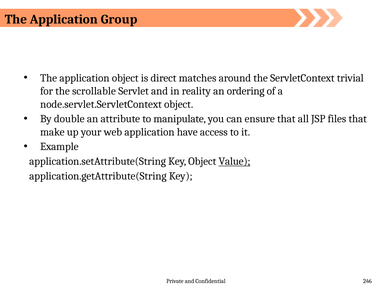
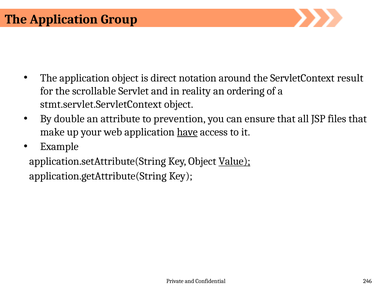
matches: matches -> notation
trivial: trivial -> result
node.servlet.ServletContext: node.servlet.ServletContext -> stmt.servlet.ServletContext
manipulate: manipulate -> prevention
have underline: none -> present
